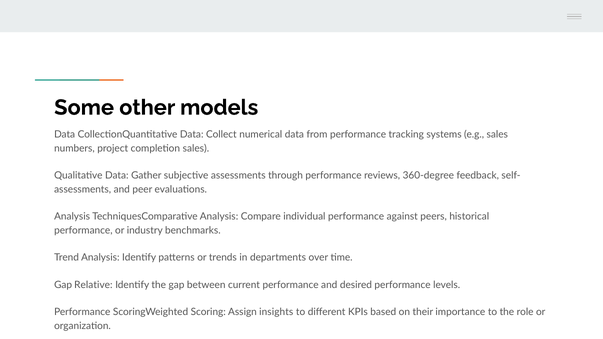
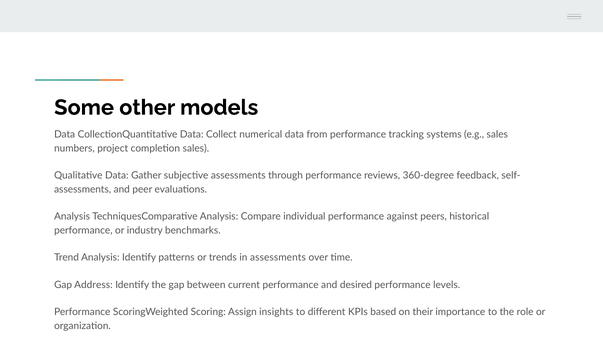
in departments: departments -> assessments
Relative: Relative -> Address
